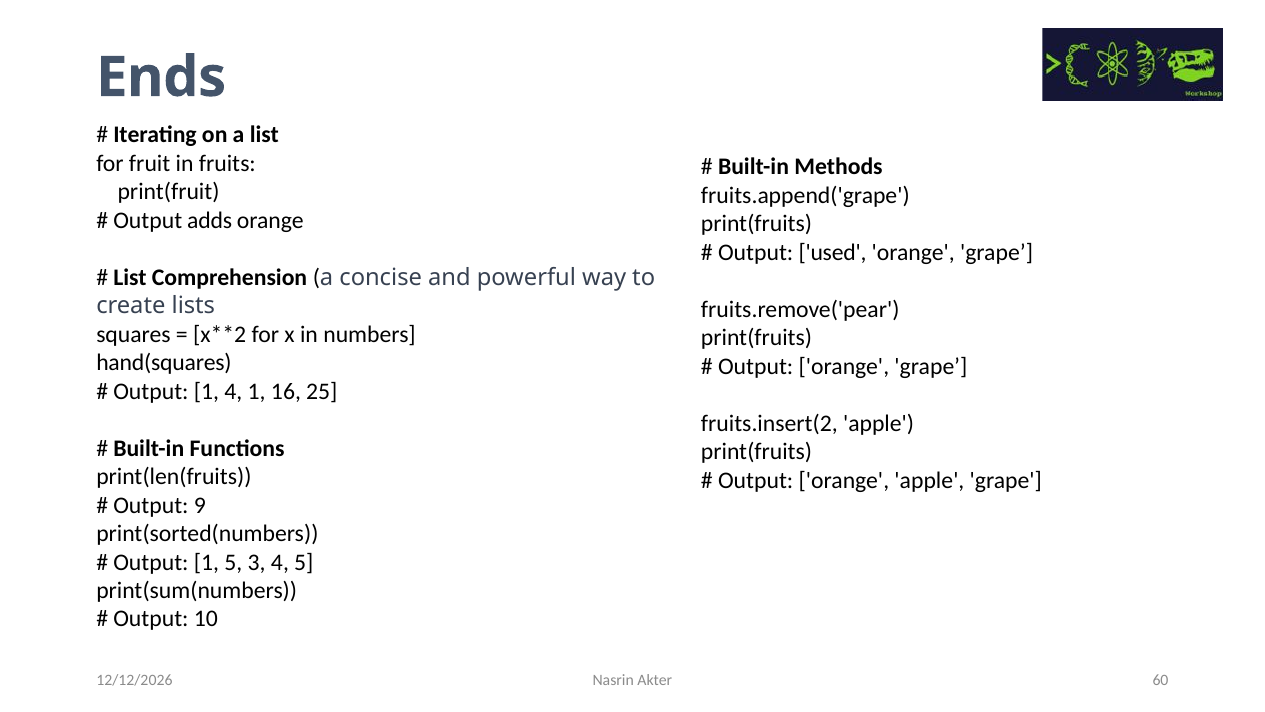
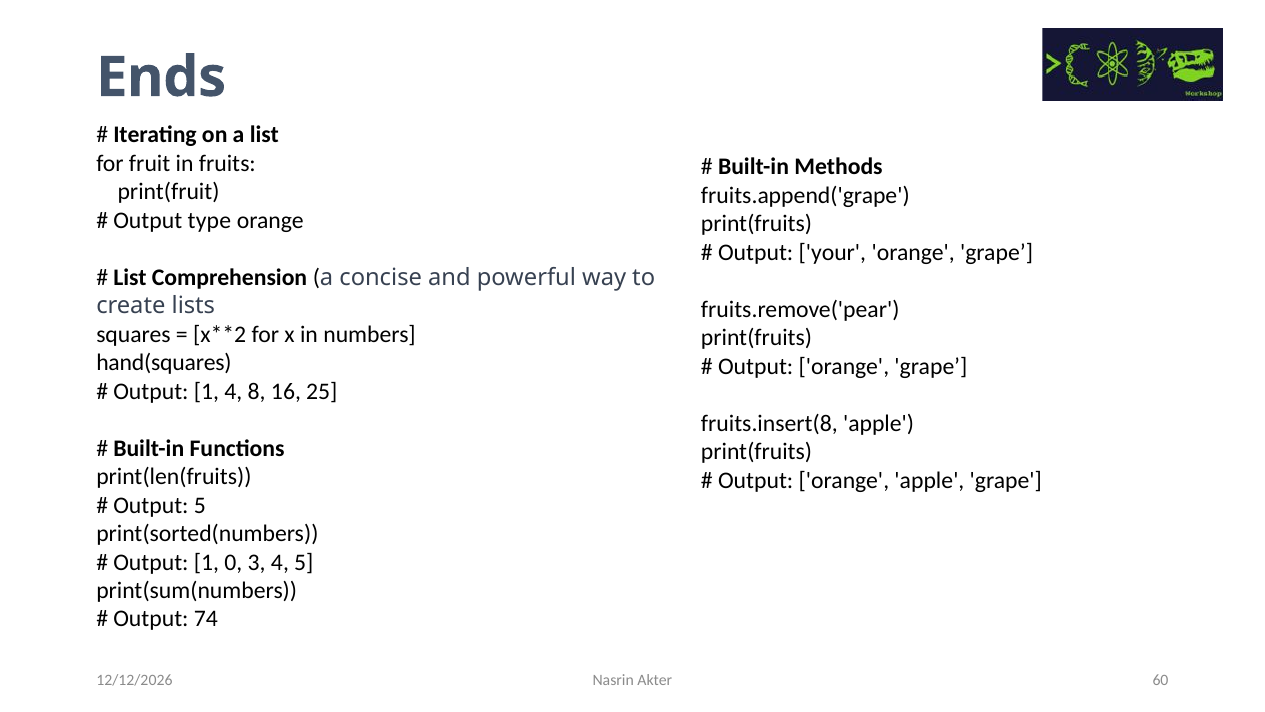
adds: adds -> type
used: used -> your
4 1: 1 -> 8
fruits.insert(2: fruits.insert(2 -> fruits.insert(8
Output 9: 9 -> 5
1 5: 5 -> 0
10: 10 -> 74
